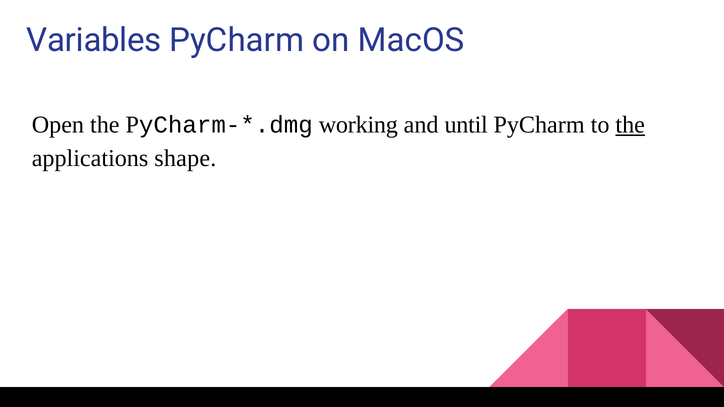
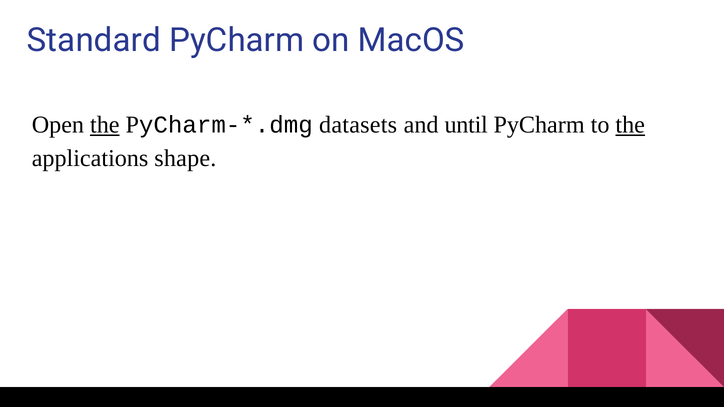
Variables: Variables -> Standard
the at (105, 125) underline: none -> present
working: working -> datasets
